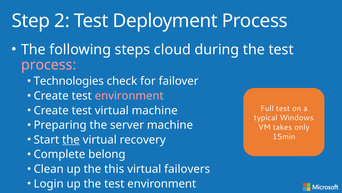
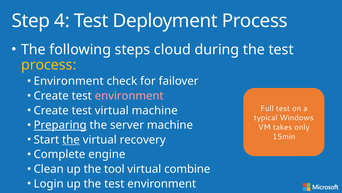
2: 2 -> 4
process at (49, 65) colour: pink -> yellow
Technologies at (69, 81): Technologies -> Environment
Preparing underline: none -> present
belong: belong -> engine
this: this -> tool
failovers: failovers -> combine
